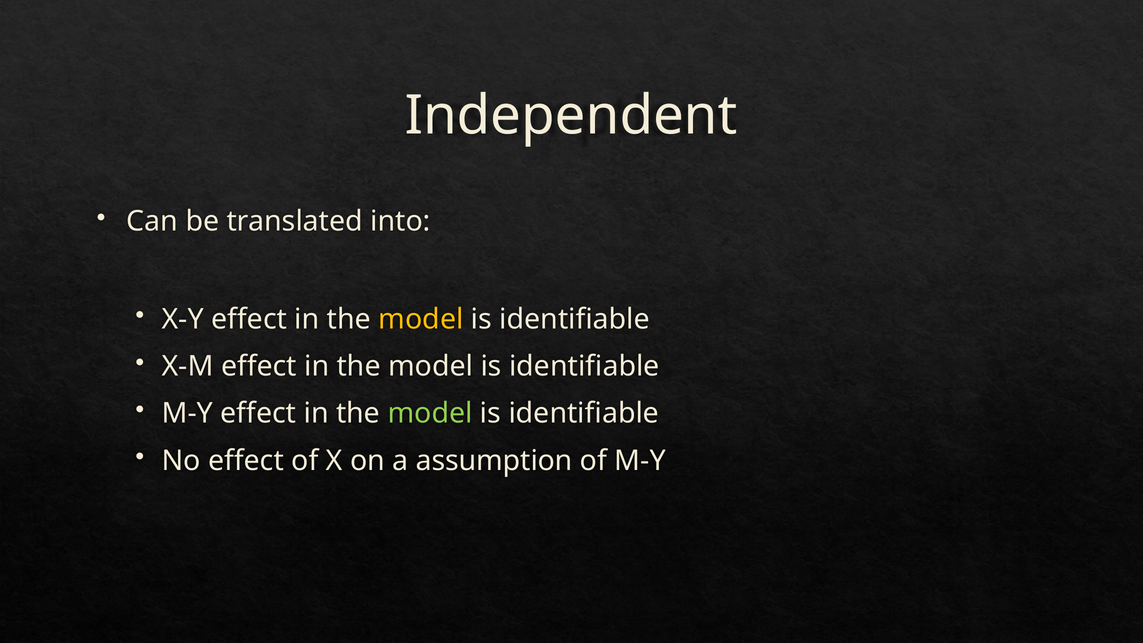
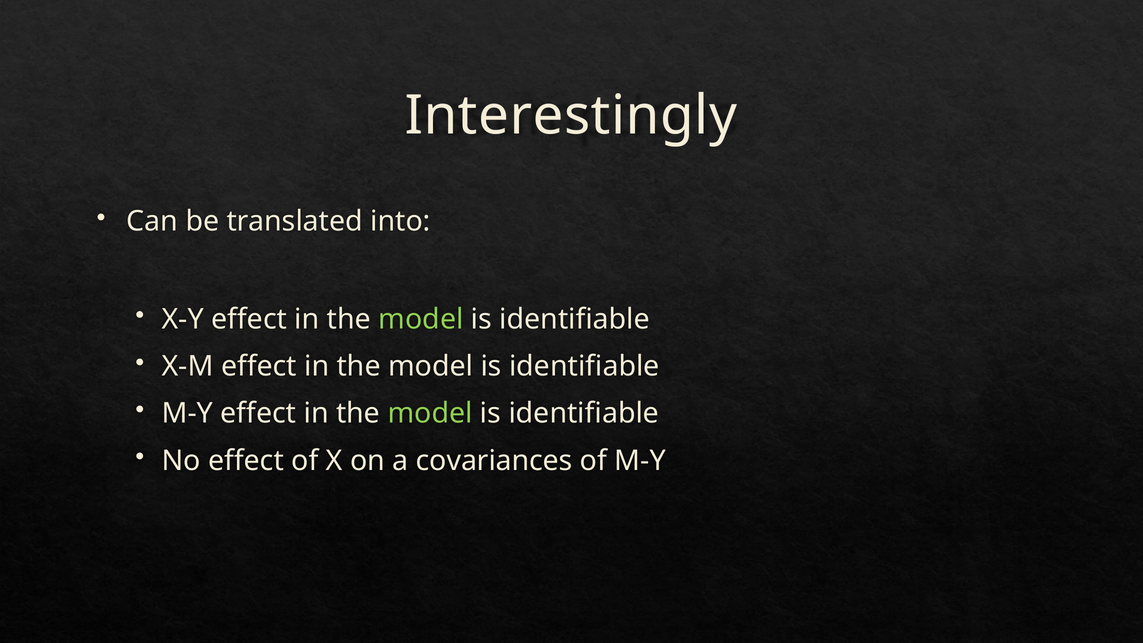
Independent: Independent -> Interestingly
model at (421, 319) colour: yellow -> light green
assumption: assumption -> covariances
